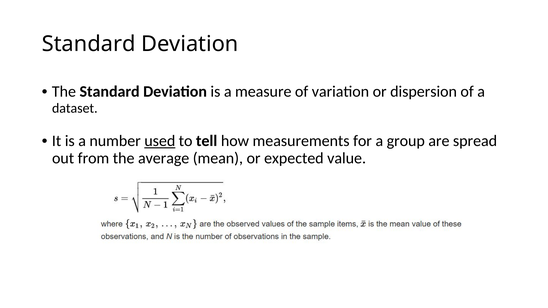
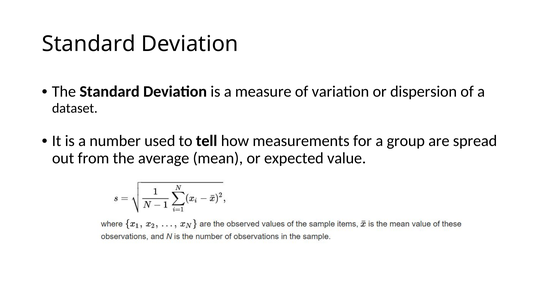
used underline: present -> none
